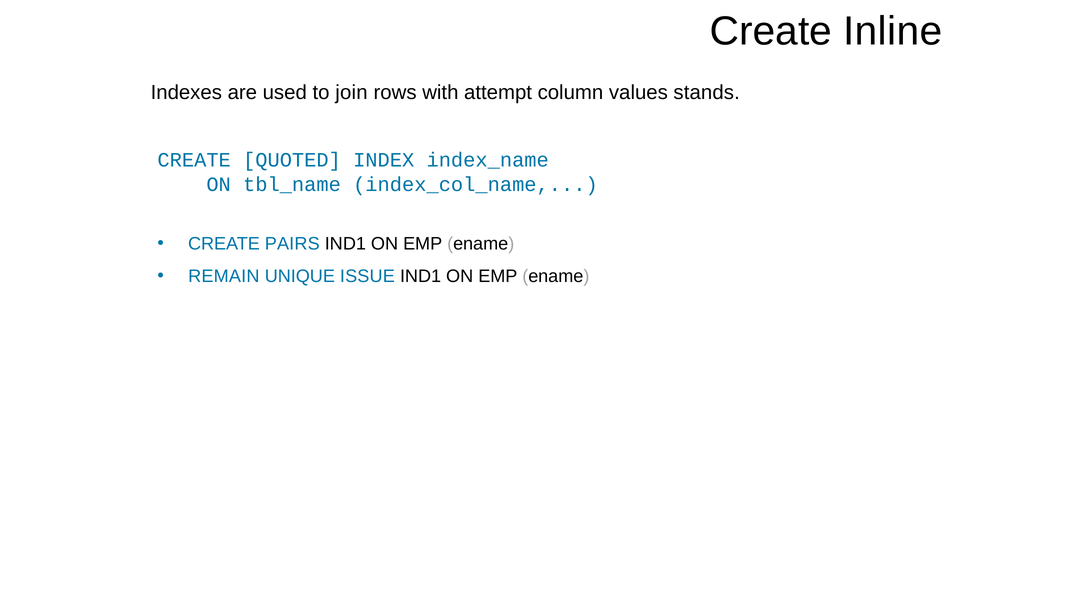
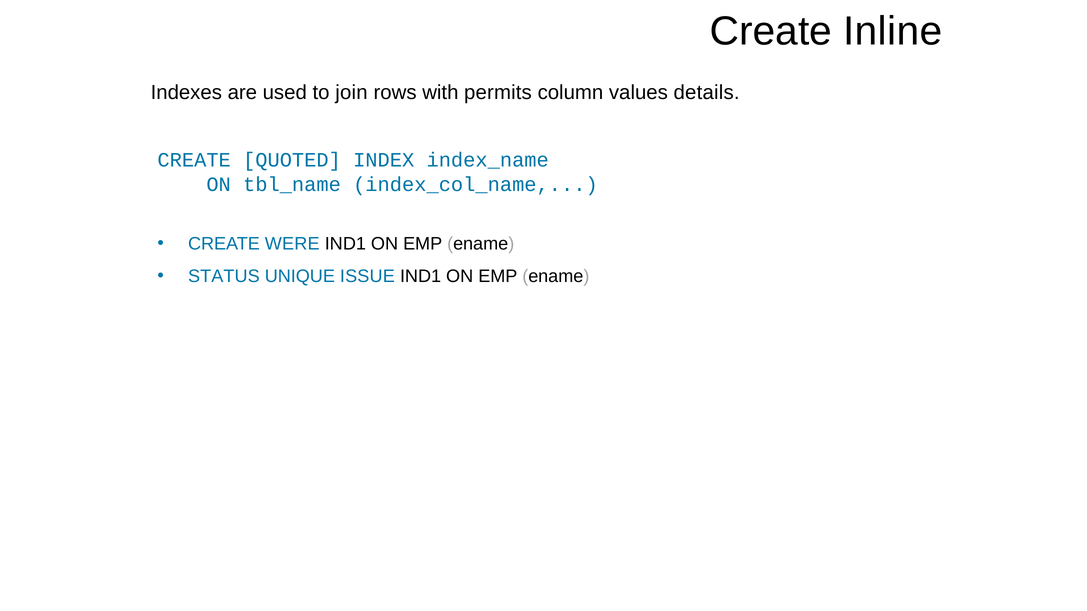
attempt: attempt -> permits
stands: stands -> details
PAIRS: PAIRS -> WERE
REMAIN: REMAIN -> STATUS
